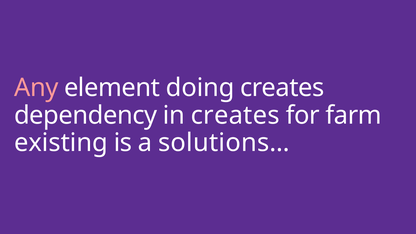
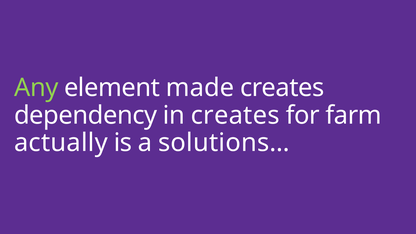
Any colour: pink -> light green
doing: doing -> made
existing: existing -> actually
